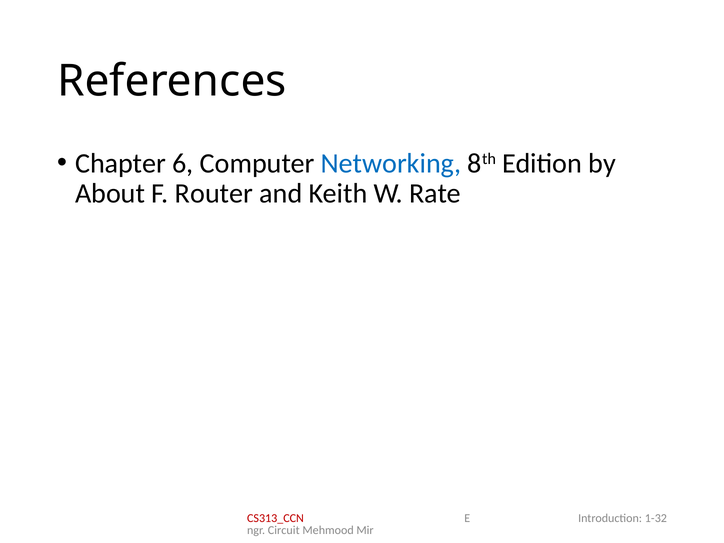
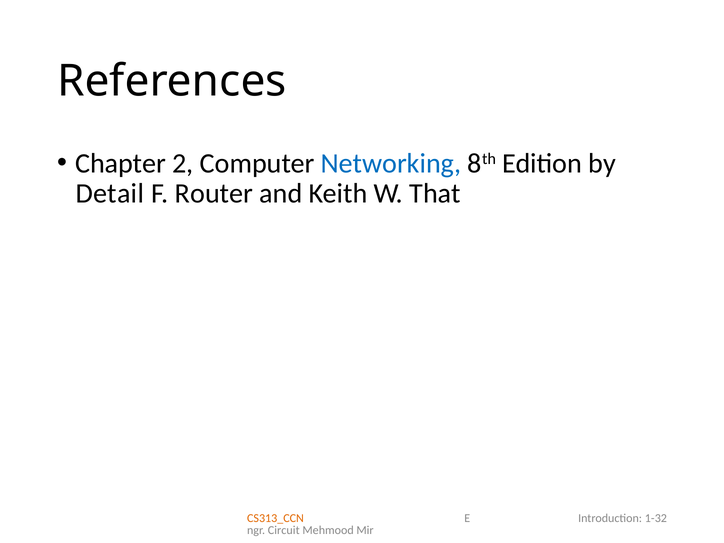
6: 6 -> 2
About: About -> Detail
Rate: Rate -> That
CS313_CCN colour: red -> orange
